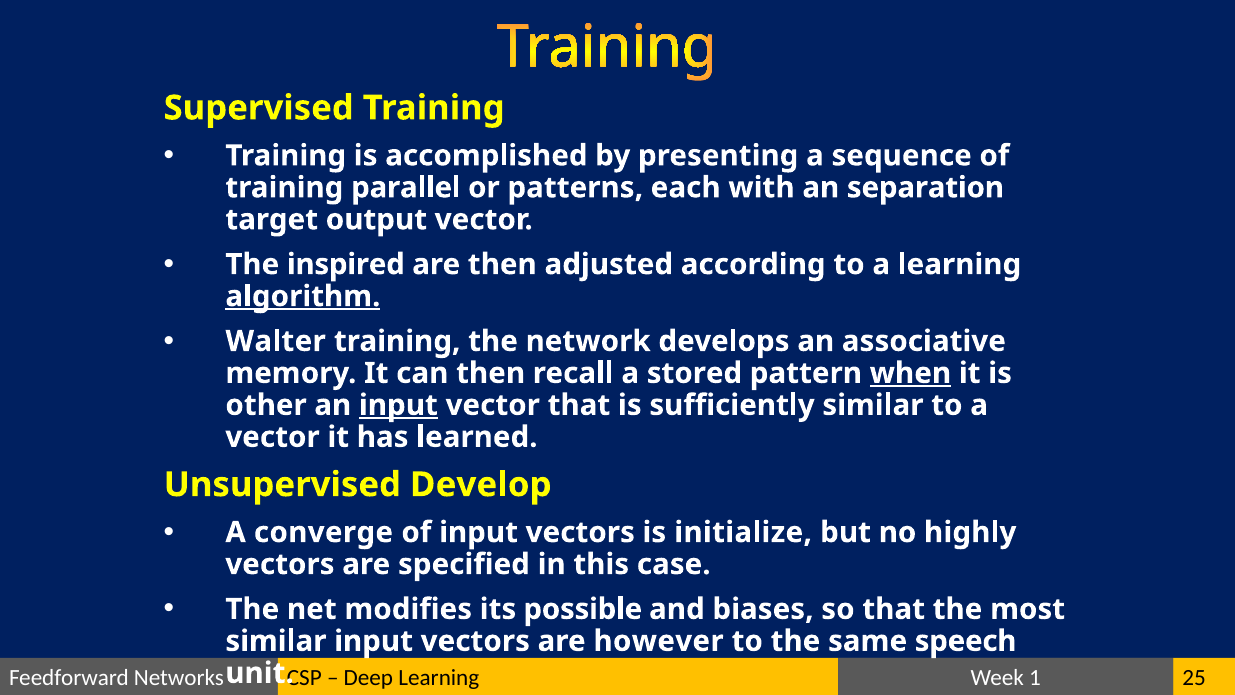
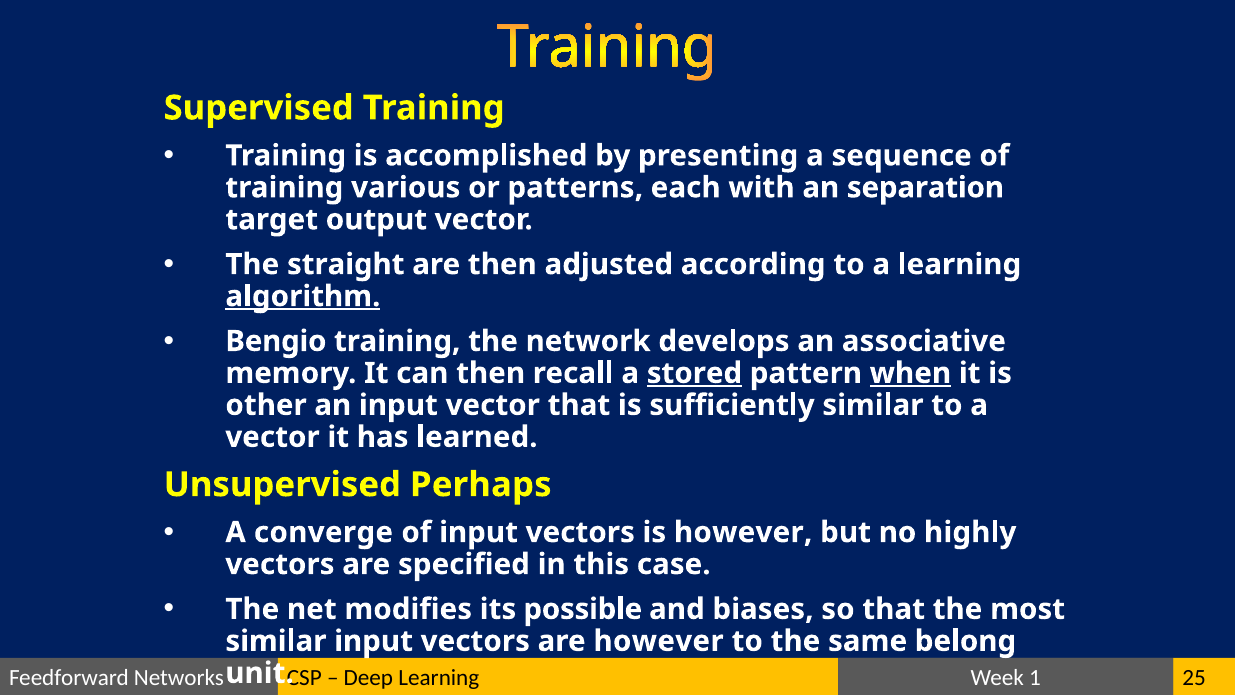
parallel: parallel -> various
inspired: inspired -> straight
Walter: Walter -> Bengio
stored underline: none -> present
input at (398, 405) underline: present -> none
Develop: Develop -> Perhaps
is initialize: initialize -> however
speech: speech -> belong
